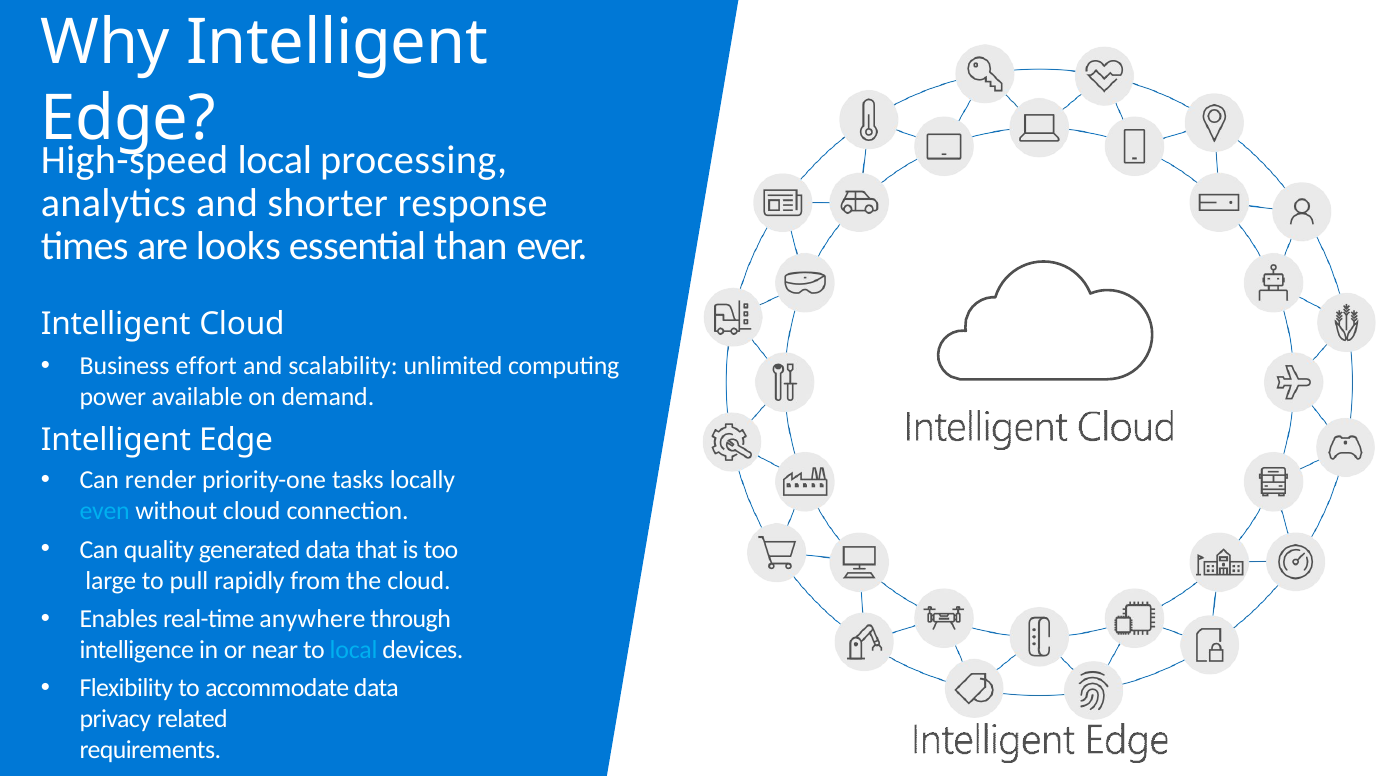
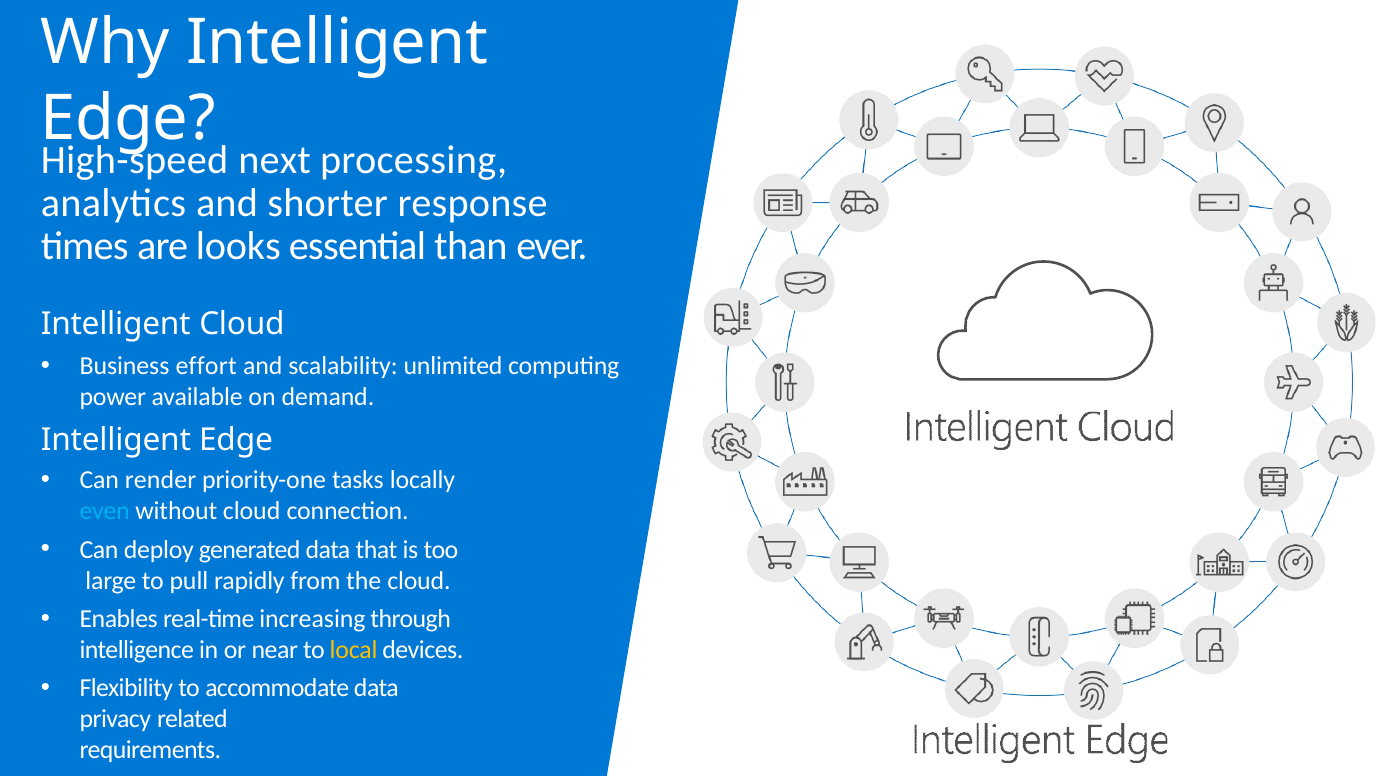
local at (275, 160): local -> next
quality: quality -> deploy
anywhere: anywhere -> increasing
local at (354, 650) colour: light blue -> yellow
